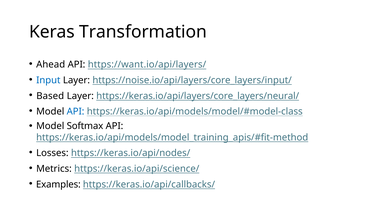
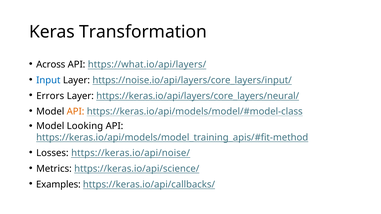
Ahead: Ahead -> Across
https://want.io/api/layers/: https://want.io/api/layers/ -> https://what.io/api/layers/
Based: Based -> Errors
API at (76, 112) colour: blue -> orange
Softmax: Softmax -> Looking
https://keras.io/api/nodes/: https://keras.io/api/nodes/ -> https://keras.io/api/noise/
